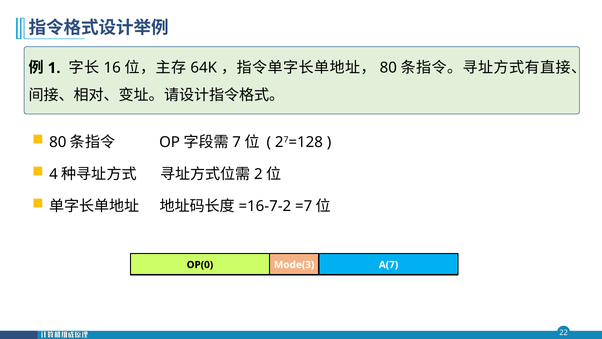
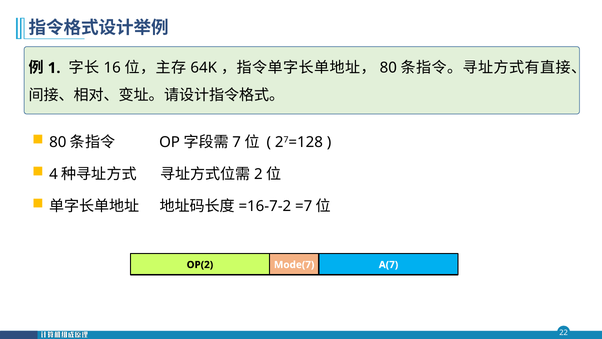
OP(0: OP(0 -> OP(2
Mode(3: Mode(3 -> Mode(7
